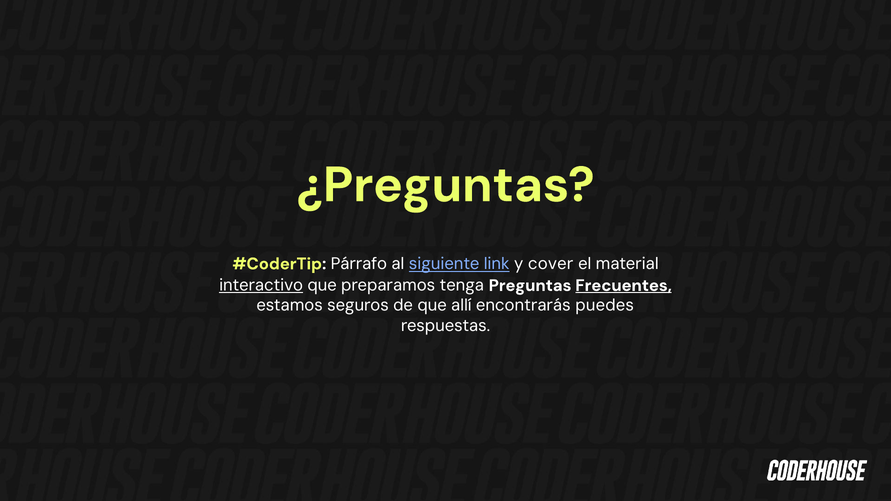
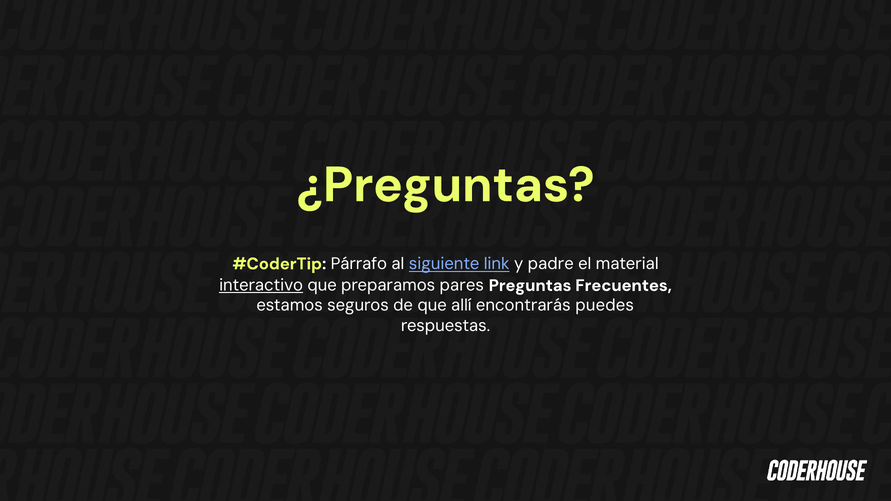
cover: cover -> padre
tenga: tenga -> pares
Frecuentes underline: present -> none
